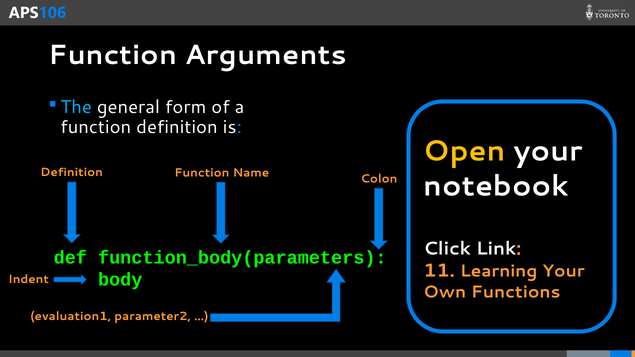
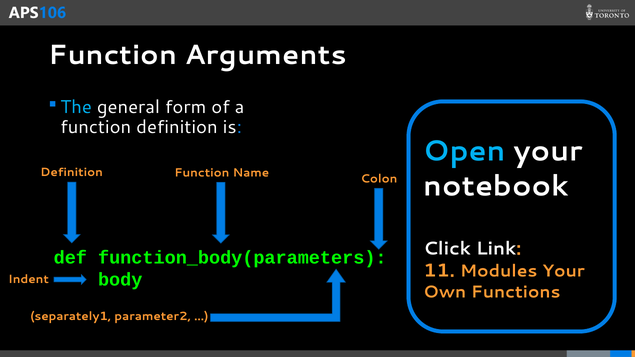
Open colour: yellow -> light blue
Learning: Learning -> Modules
evaluation1: evaluation1 -> separately1
